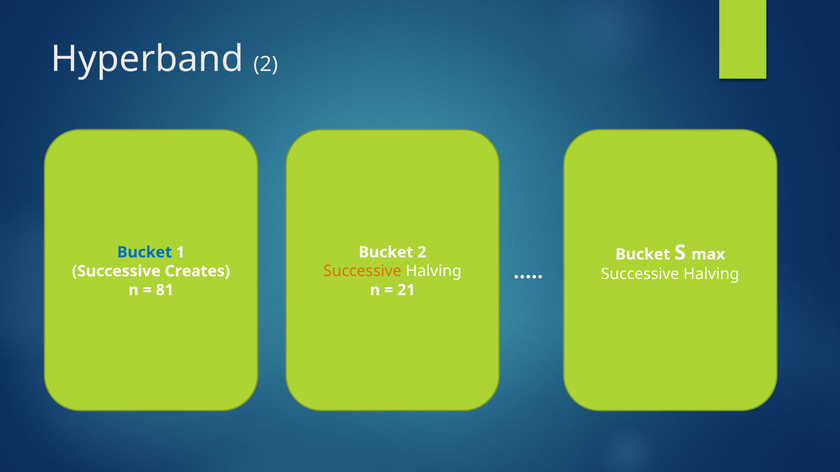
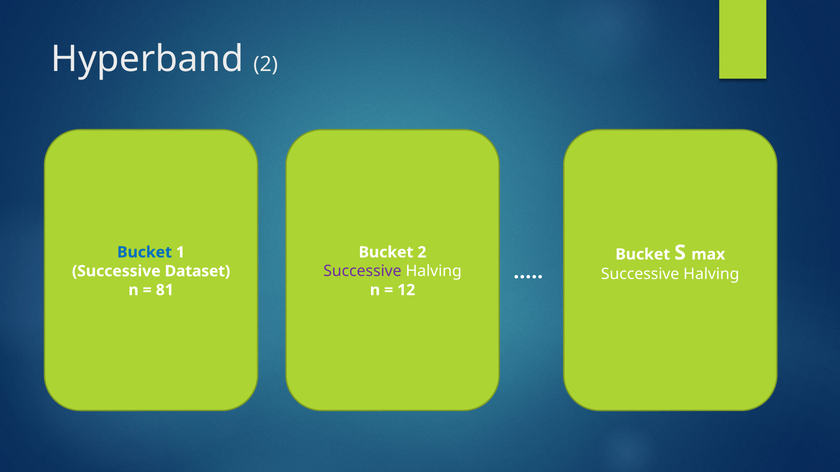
Successive at (362, 271) colour: orange -> purple
Creates: Creates -> Dataset
21: 21 -> 12
